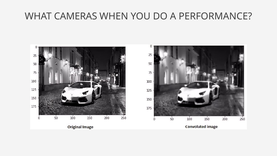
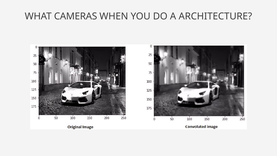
PERFORMANCE: PERFORMANCE -> ARCHITECTURE
